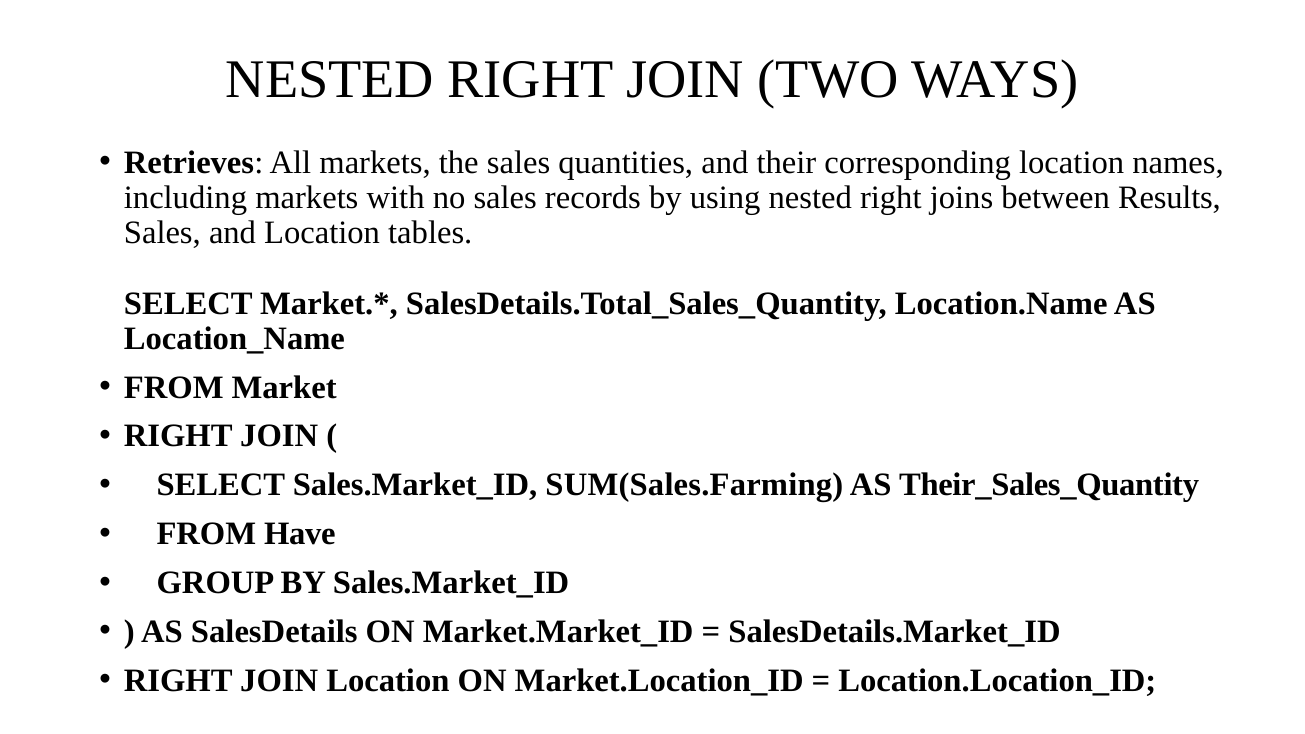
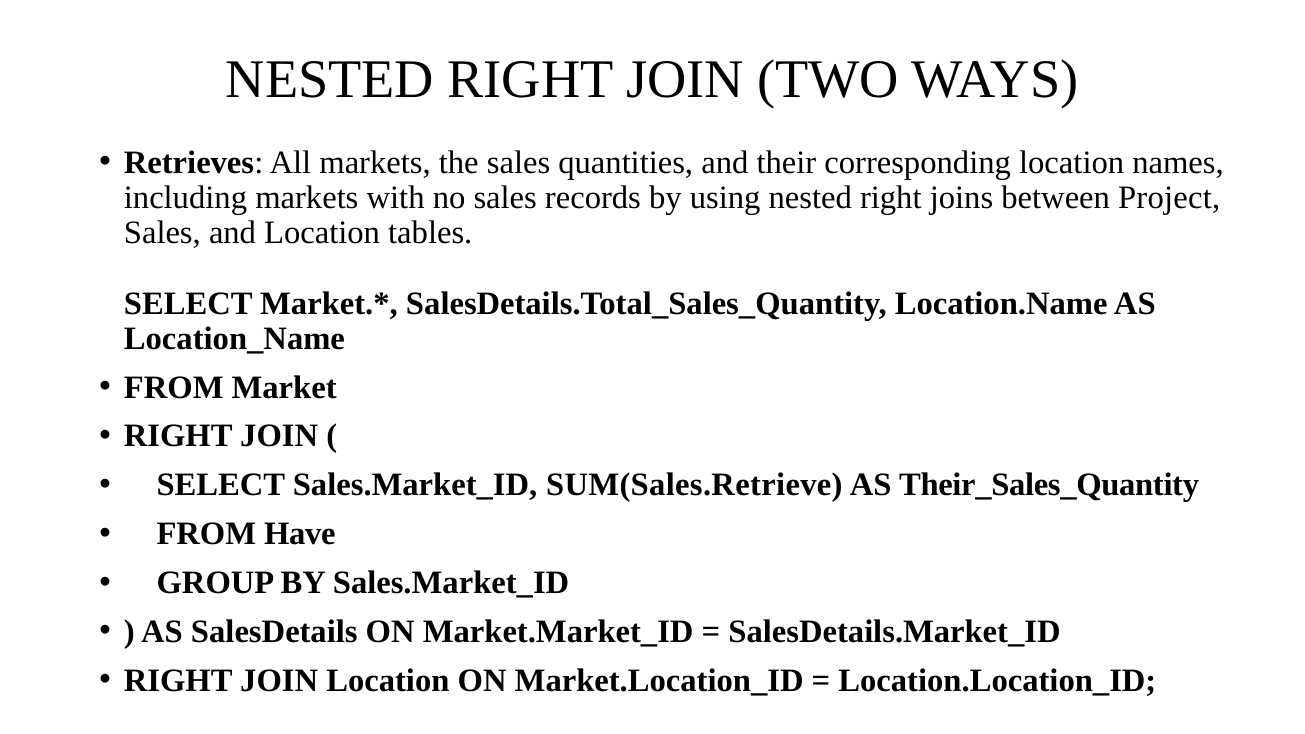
Results: Results -> Project
SUM(Sales.Farming: SUM(Sales.Farming -> SUM(Sales.Retrieve
